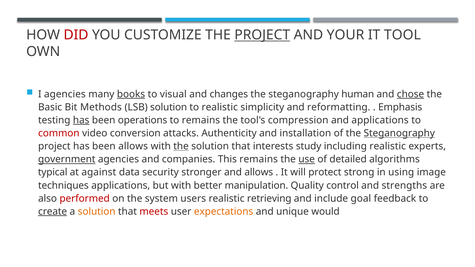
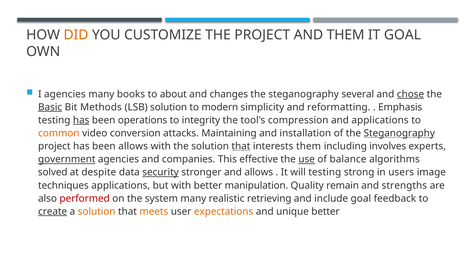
DID colour: red -> orange
PROJECT at (262, 35) underline: present -> none
AND YOUR: YOUR -> THEM
IT TOOL: TOOL -> GOAL
books underline: present -> none
visual: visual -> about
human: human -> several
Basic underline: none -> present
to realistic: realistic -> modern
to remains: remains -> integrity
common colour: red -> orange
Authenticity: Authenticity -> Maintaining
the at (181, 146) underline: present -> none
that at (241, 146) underline: none -> present
interests study: study -> them
including realistic: realistic -> involves
This remains: remains -> effective
detailed: detailed -> balance
typical: typical -> solved
against: against -> despite
security underline: none -> present
will protect: protect -> testing
using: using -> users
control: control -> remain
system users: users -> many
meets colour: red -> orange
unique would: would -> better
